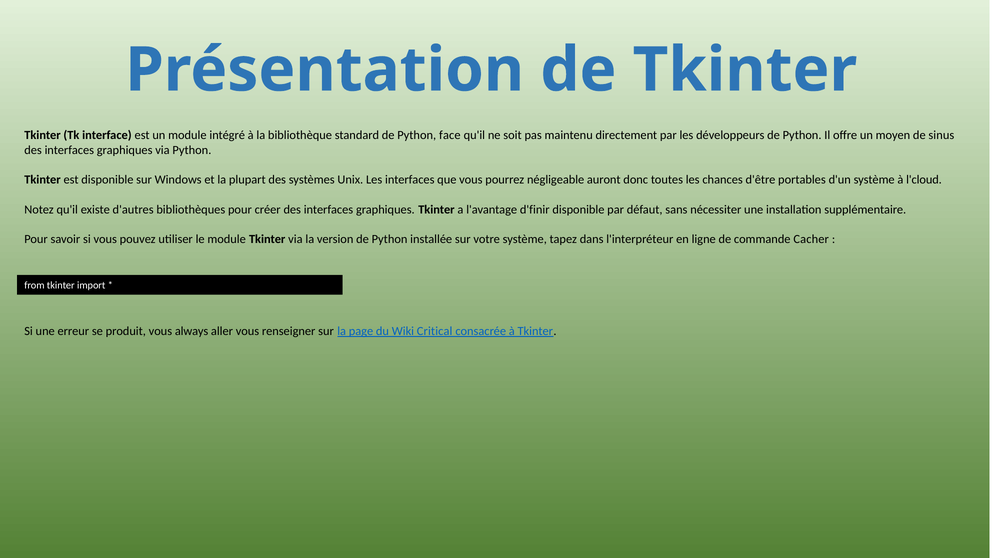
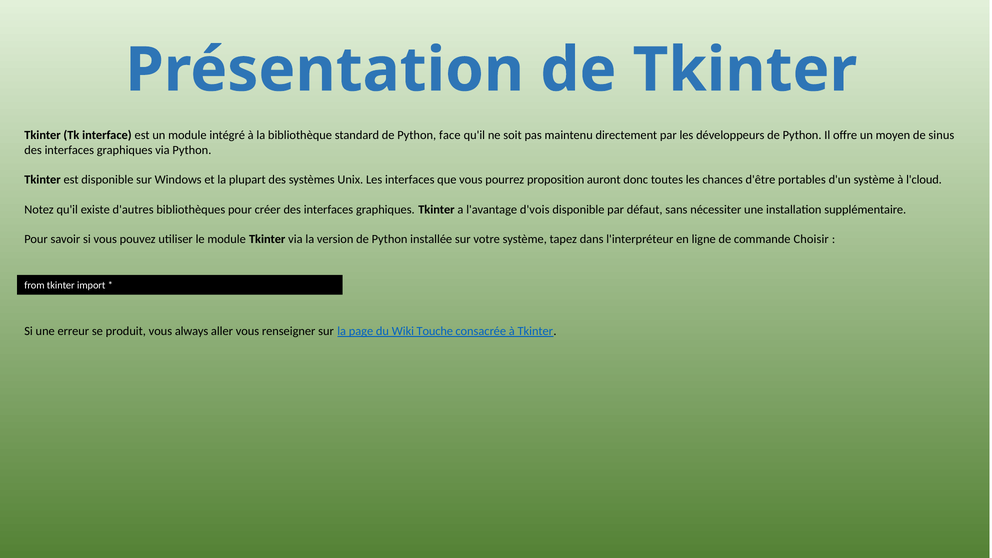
négligeable: négligeable -> proposition
d'finir: d'finir -> d'vois
Cacher: Cacher -> Choisir
Critical: Critical -> Touche
